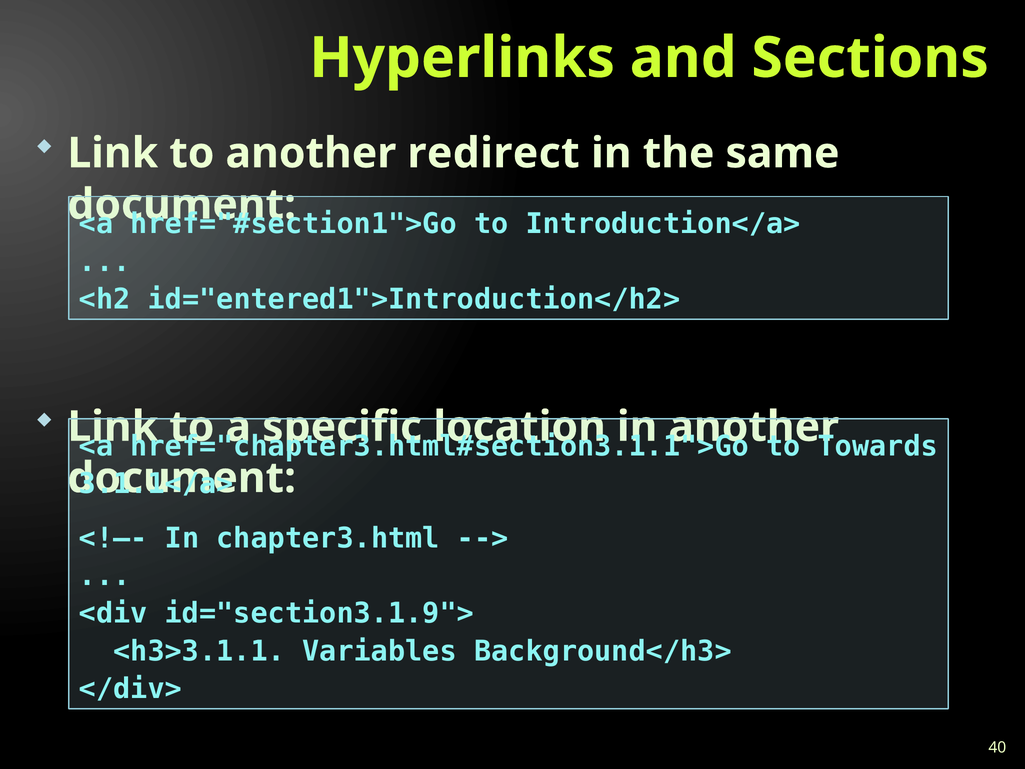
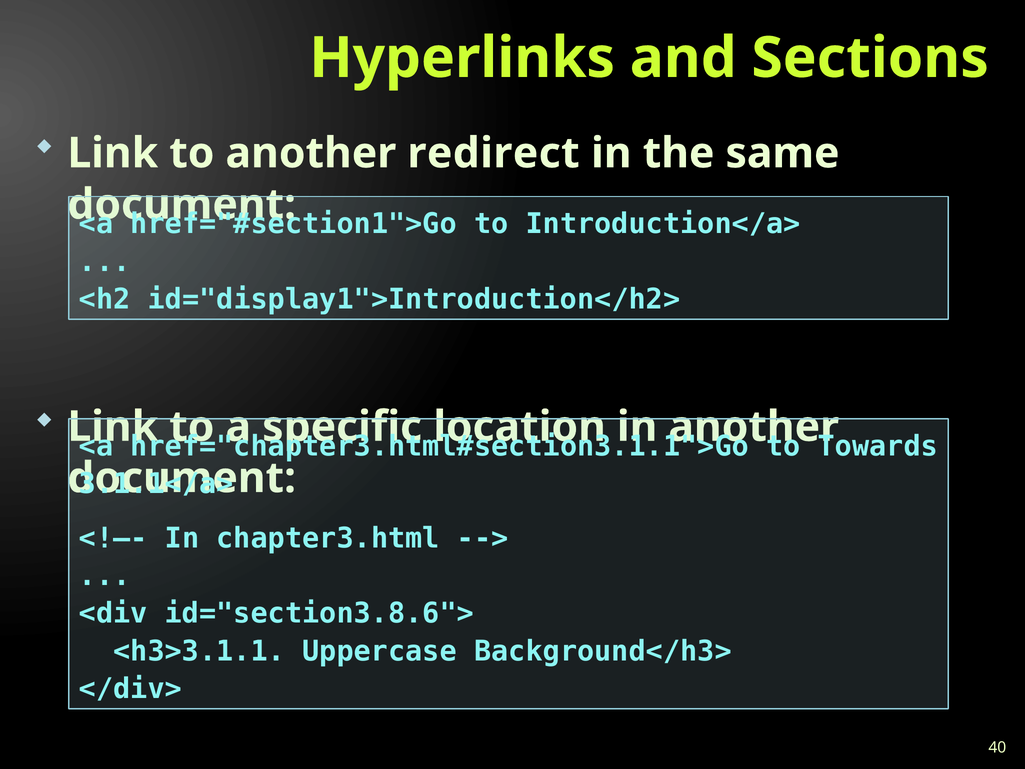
id="entered1">Introduction</h2>: id="entered1">Introduction</h2> -> id="display1">Introduction</h2>
id="section3.1.9">: id="section3.1.9"> -> id="section3.8.6">
Variables: Variables -> Uppercase
